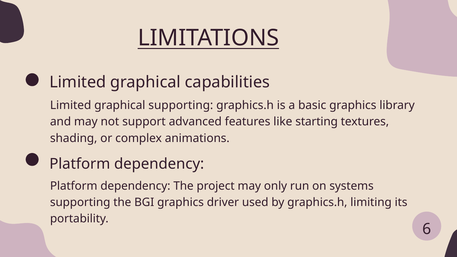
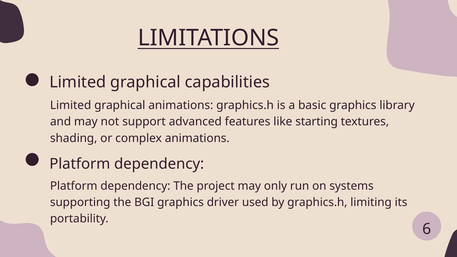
graphical supporting: supporting -> animations
